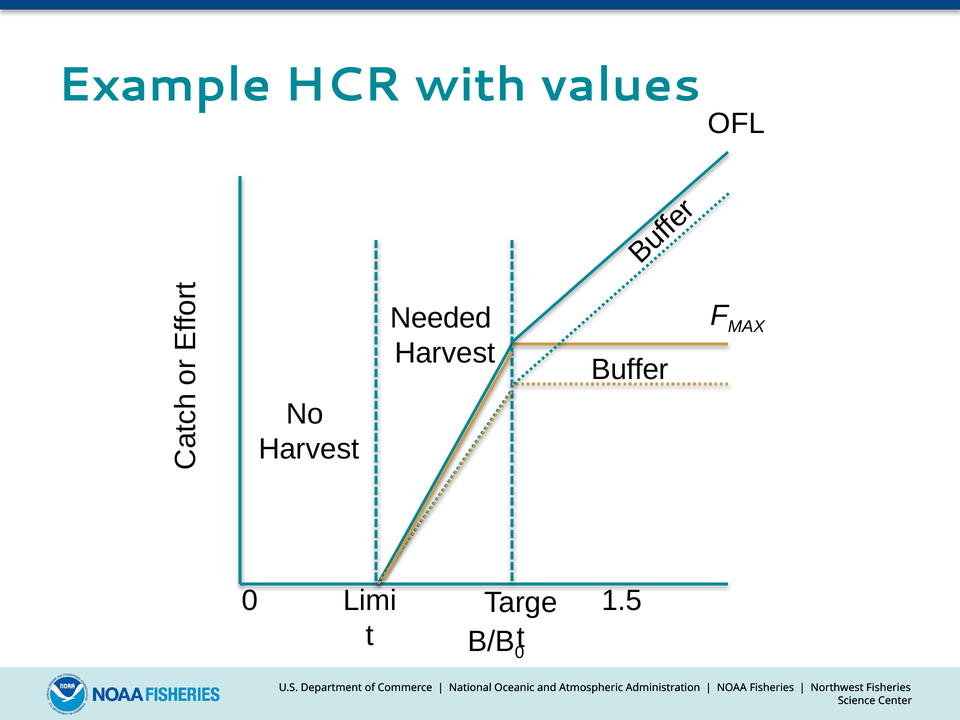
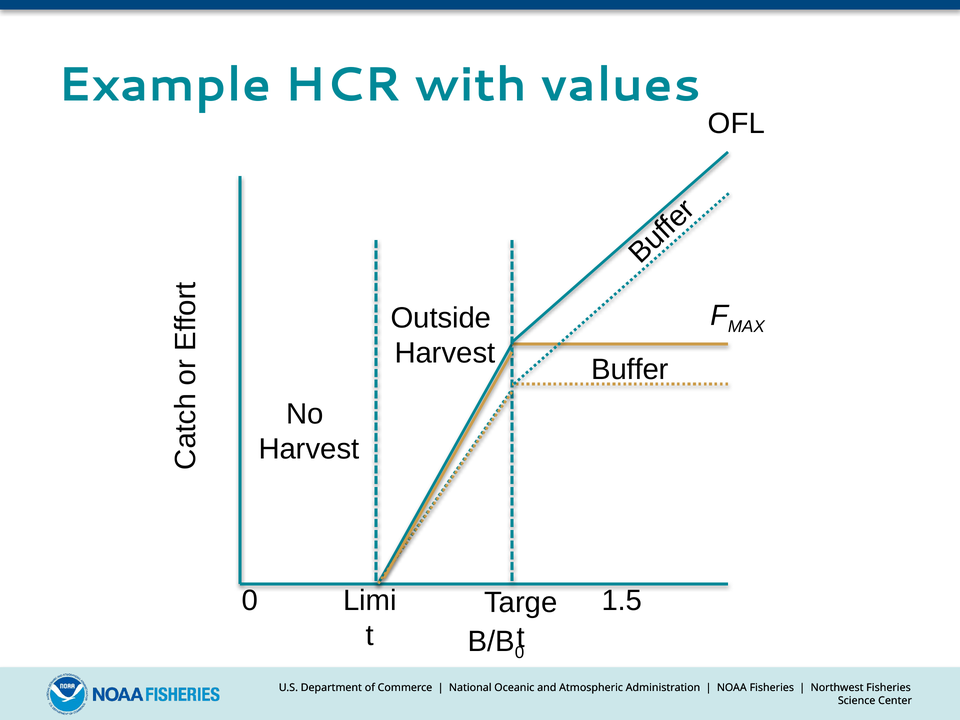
Needed: Needed -> Outside
